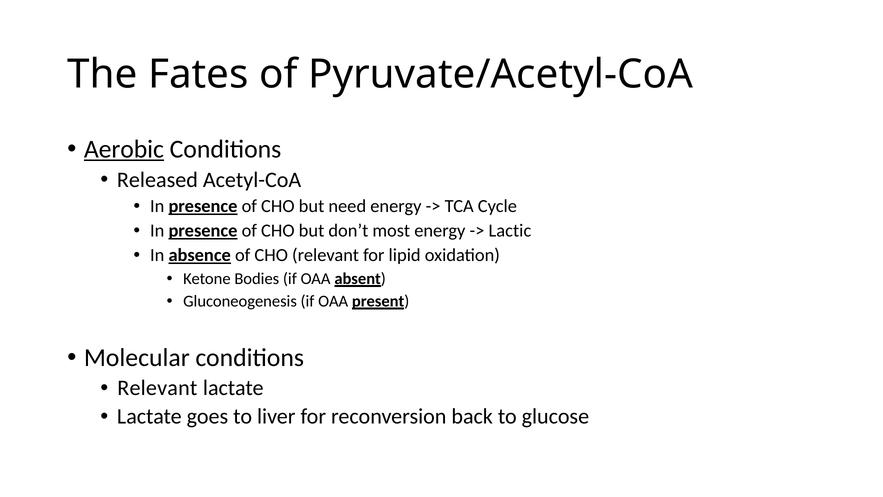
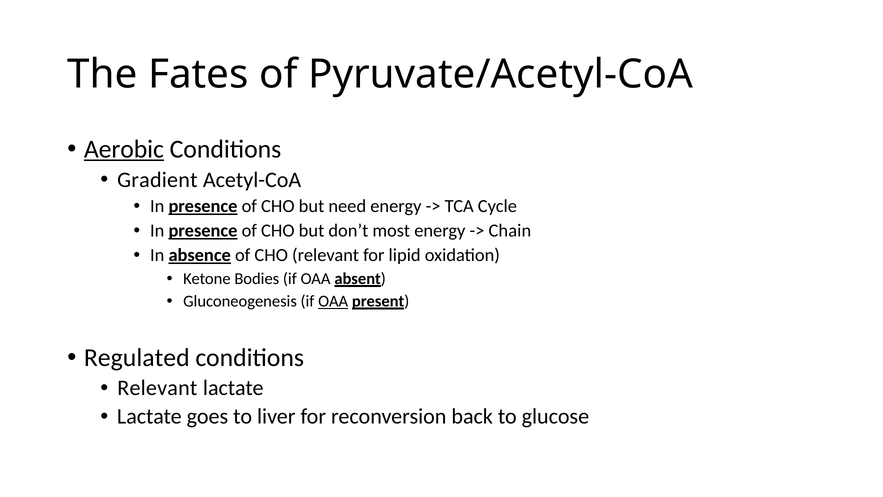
Released: Released -> Gradient
Lactic: Lactic -> Chain
OAA at (333, 301) underline: none -> present
Molecular: Molecular -> Regulated
